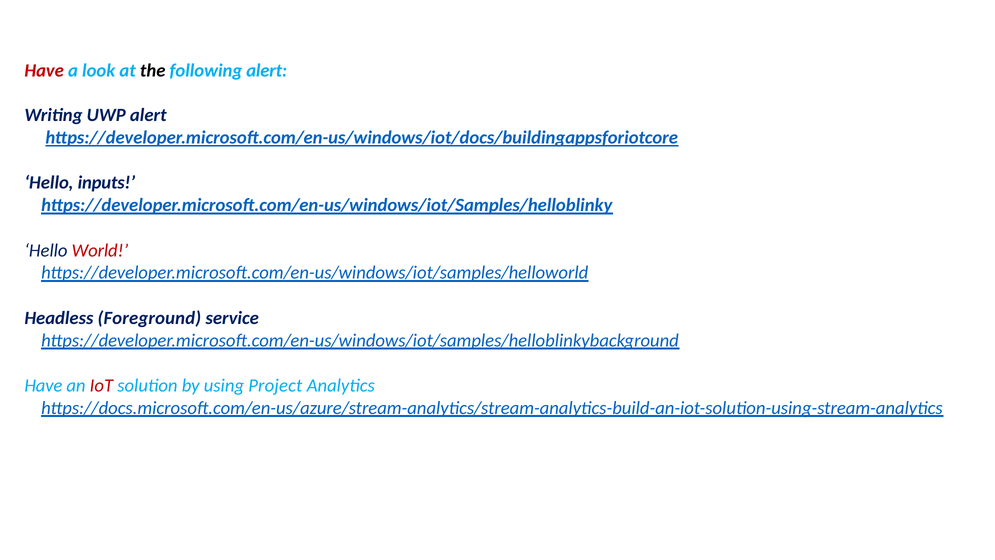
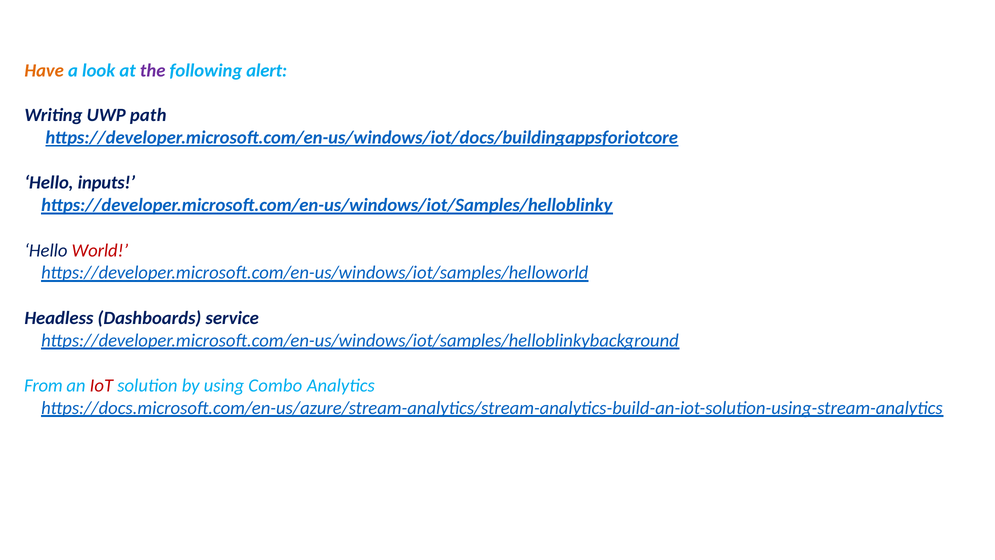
Have at (44, 70) colour: red -> orange
the colour: black -> purple
UWP alert: alert -> path
Foreground: Foreground -> Dashboards
Have at (43, 385): Have -> From
Project: Project -> Combo
